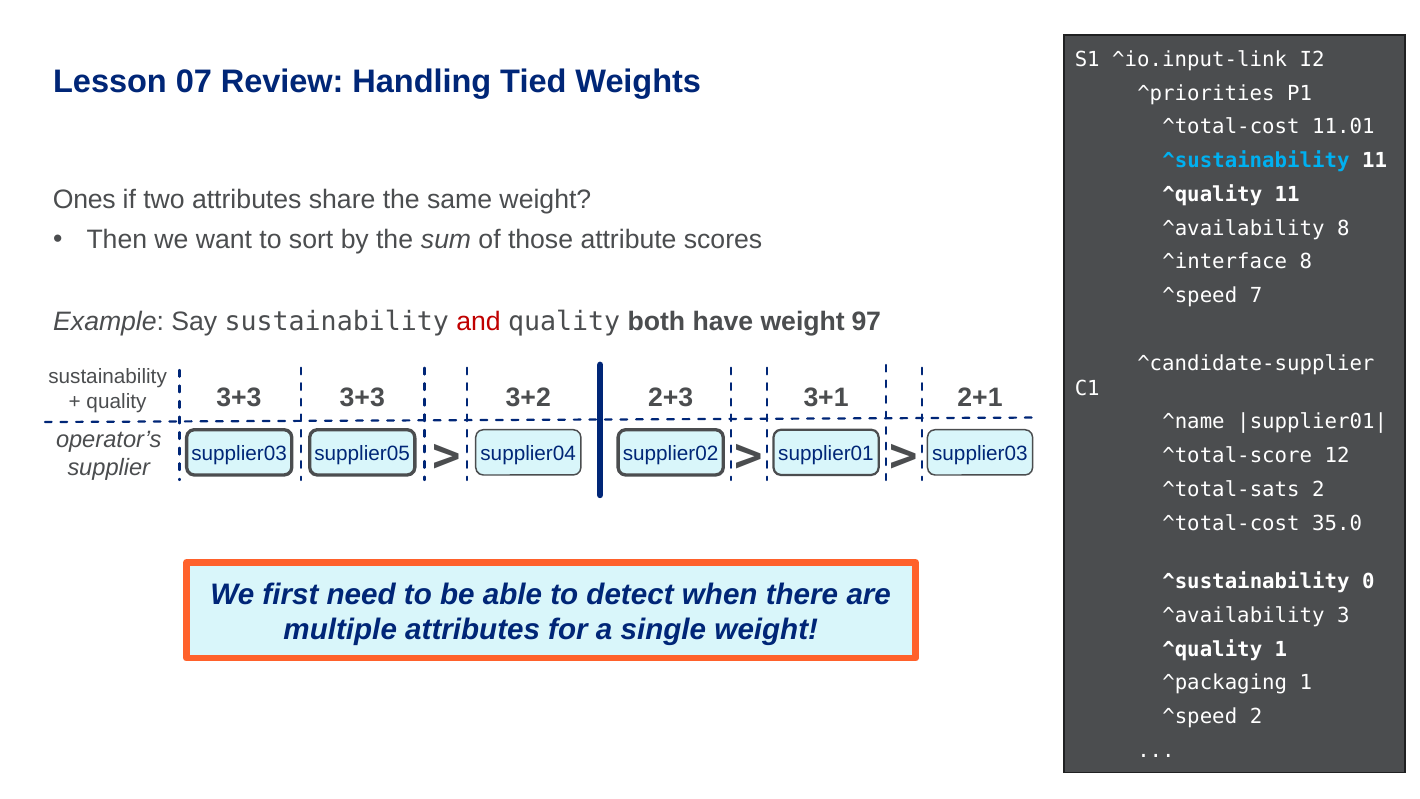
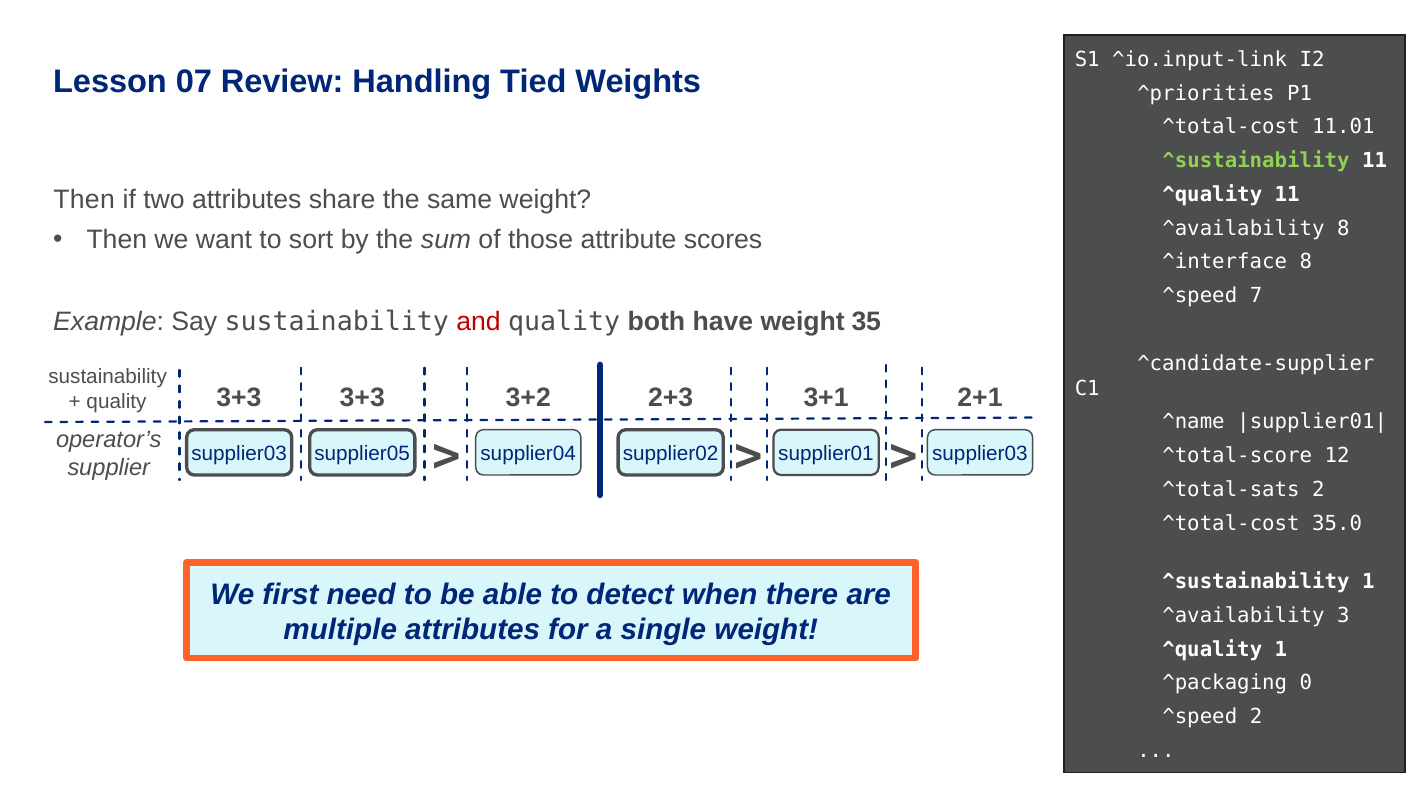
^sustainability at (1256, 161) colour: light blue -> light green
Ones at (84, 199): Ones -> Then
97: 97 -> 35
^sustainability 0: 0 -> 1
^packaging 1: 1 -> 0
